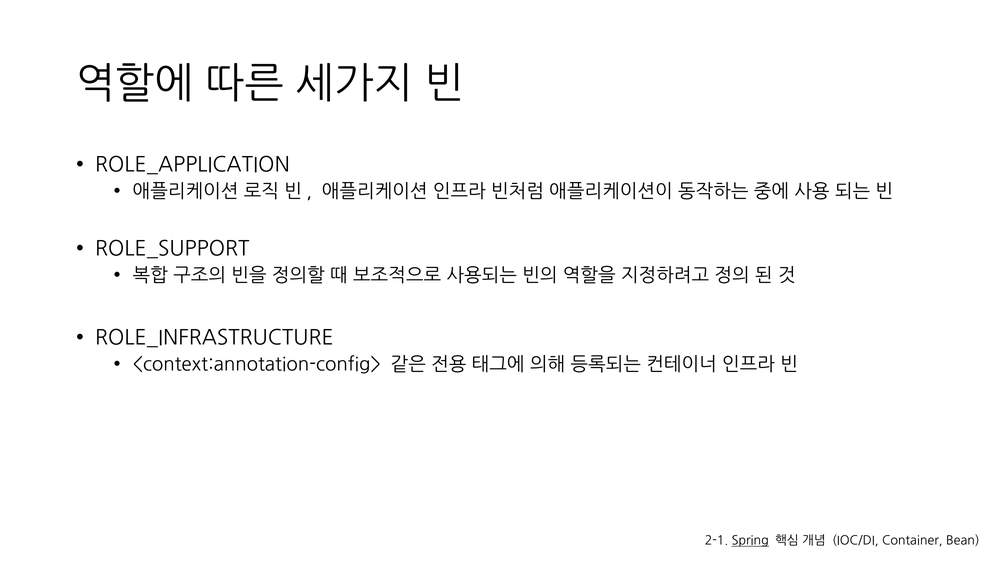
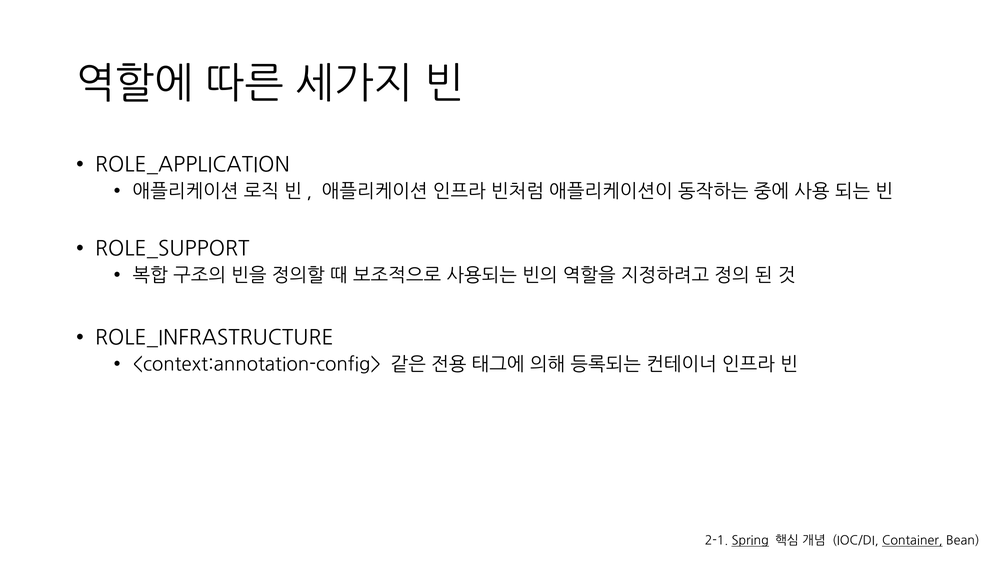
Container underline: none -> present
